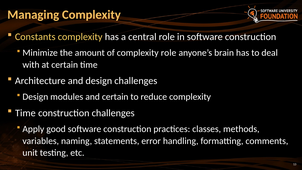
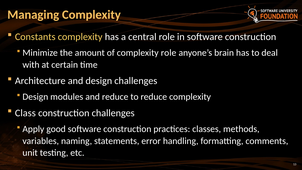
and certain: certain -> reduce
Time at (25, 113): Time -> Class
